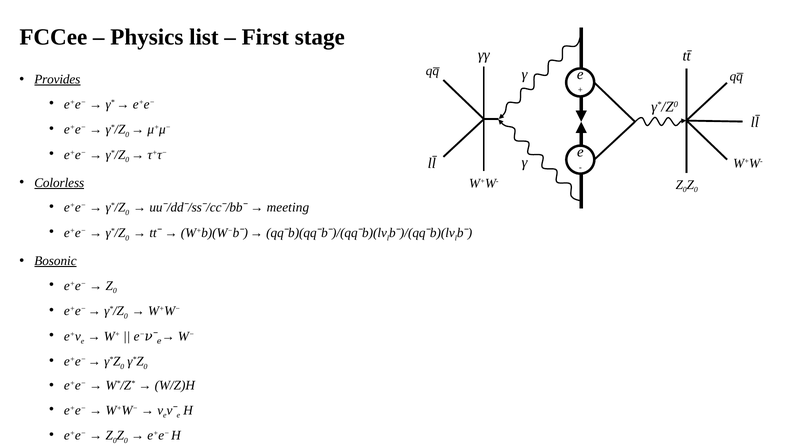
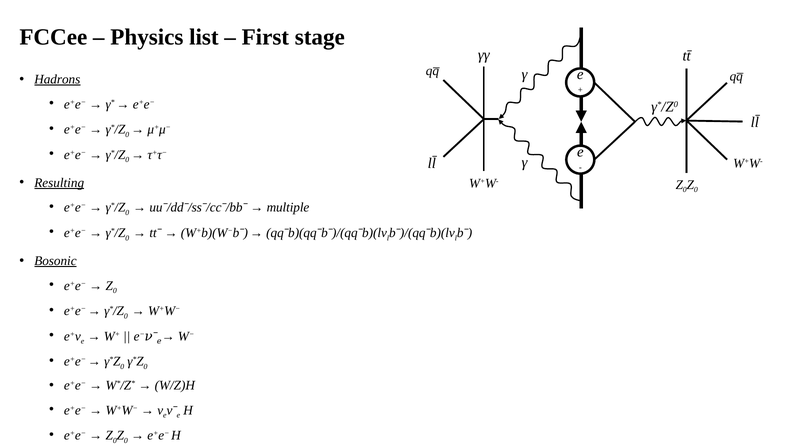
Provides: Provides -> Hadrons
Colorless: Colorless -> Resulting
meeting: meeting -> multiple
